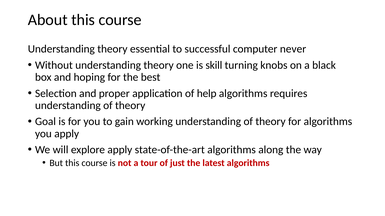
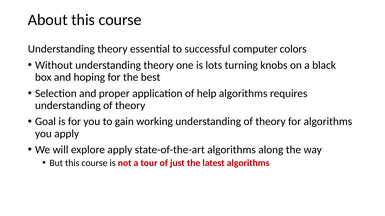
never: never -> colors
skill: skill -> lots
